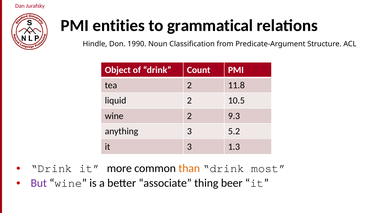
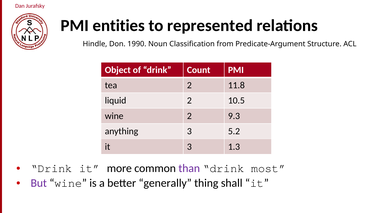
grammatical: grammatical -> represented
than colour: orange -> purple
associate: associate -> generally
beer: beer -> shall
